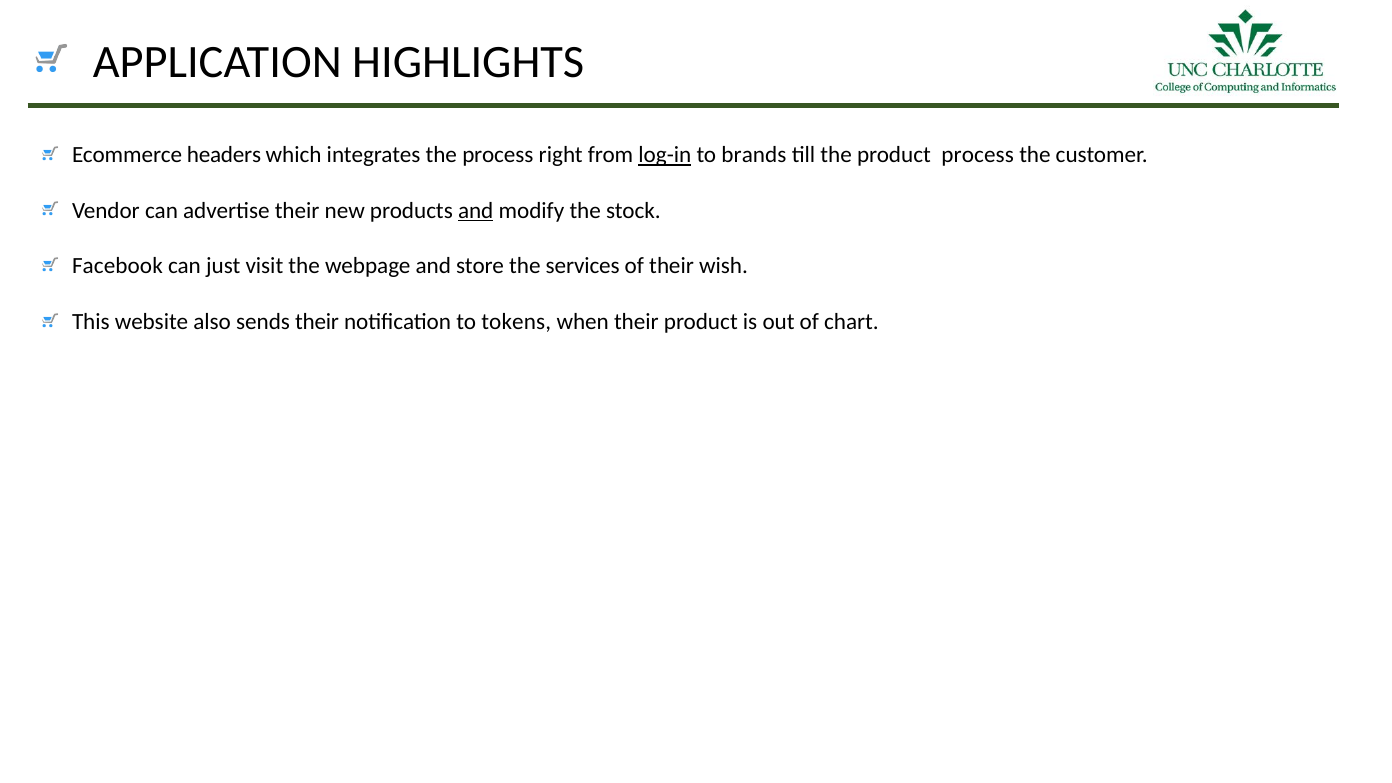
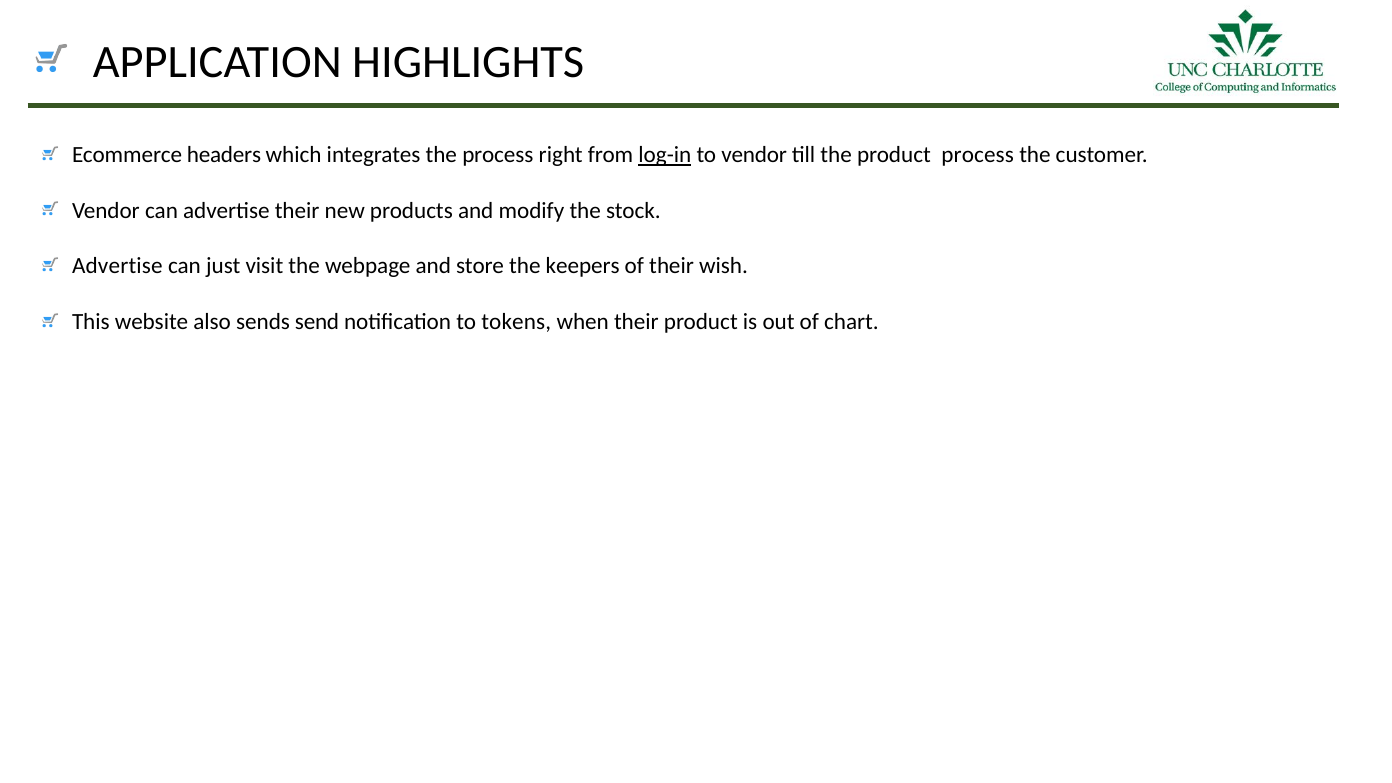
to brands: brands -> vendor
and at (476, 211) underline: present -> none
Facebook at (117, 266): Facebook -> Advertise
services: services -> keepers
sends their: their -> send
